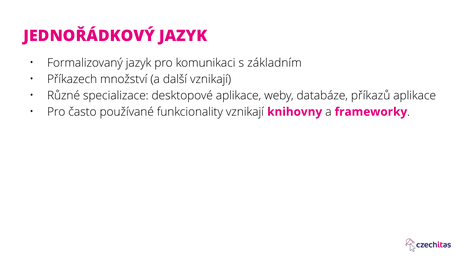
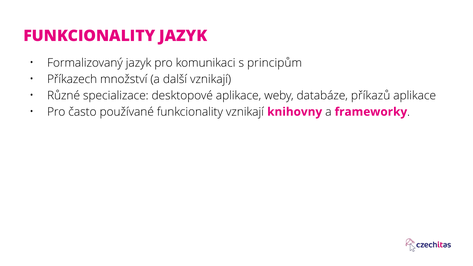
JEDNOŘÁDKOVÝ at (89, 36): JEDNOŘÁDKOVÝ -> FUNKCIONALITY
základním: základním -> principům
